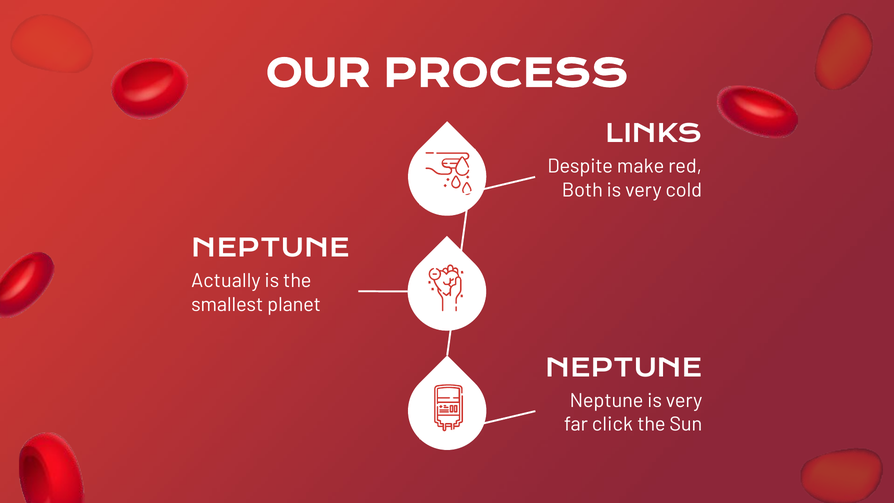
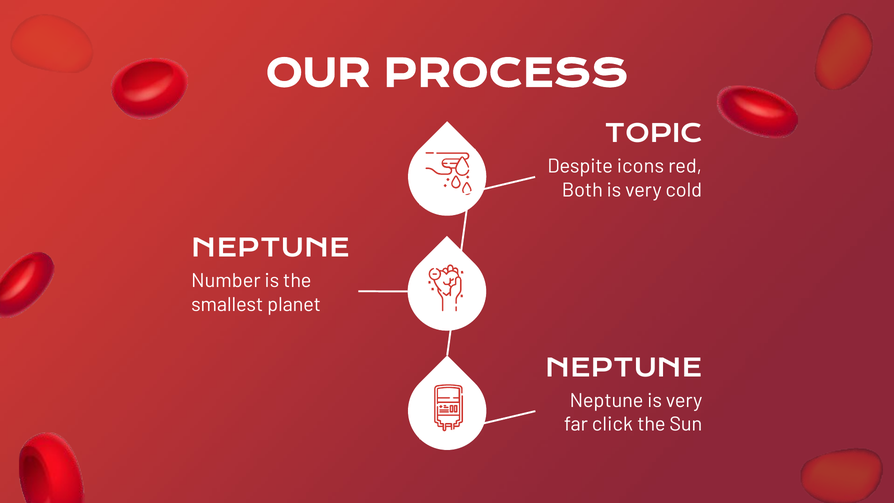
LINKS: LINKS -> TOPIC
make: make -> icons
Actually: Actually -> Number
